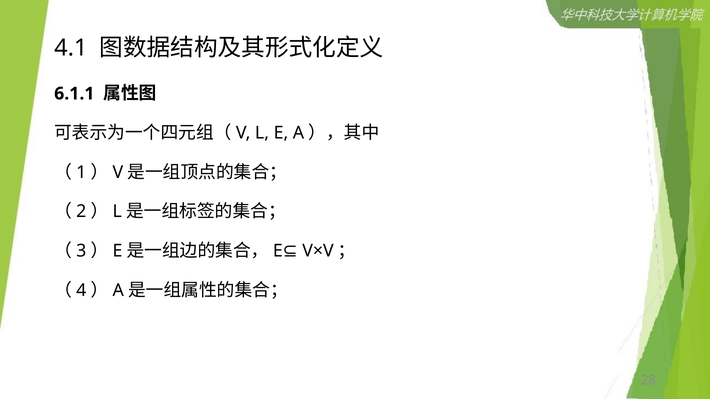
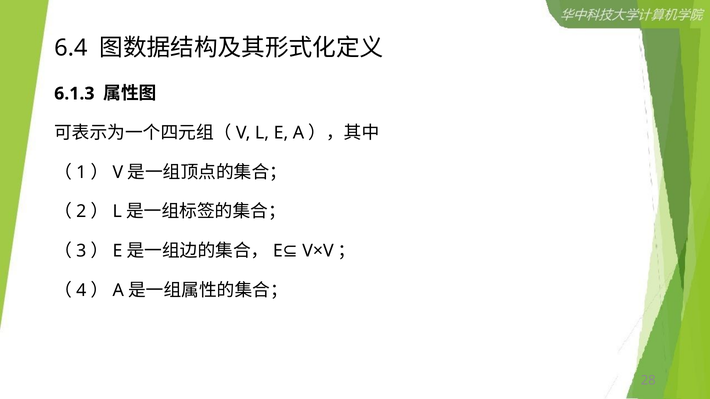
4.1: 4.1 -> 6.4
6.1.1: 6.1.1 -> 6.1.3
